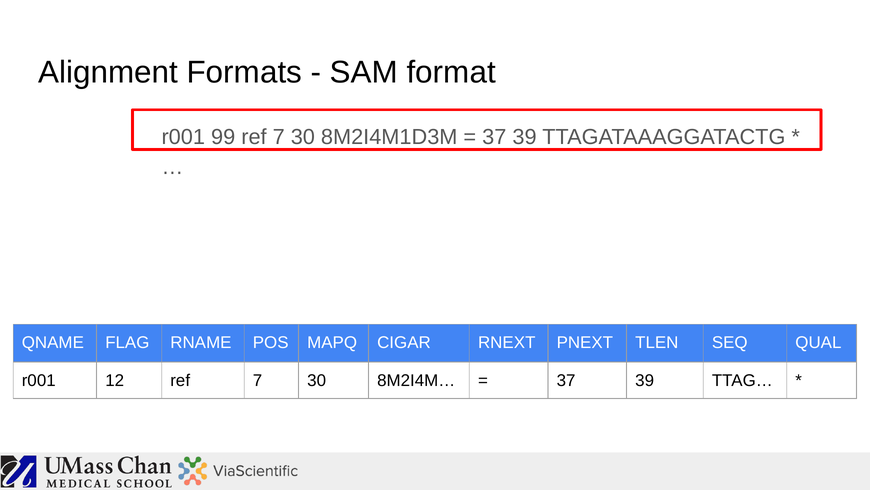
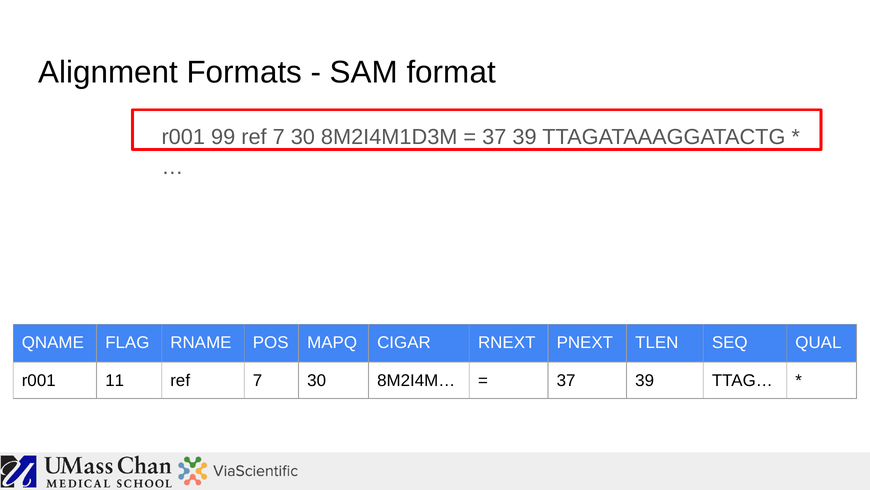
12: 12 -> 11
